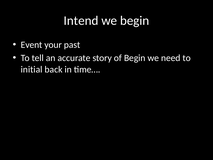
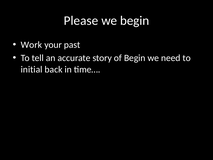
Intend: Intend -> Please
Event: Event -> Work
